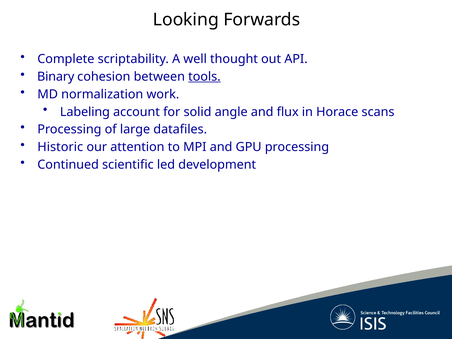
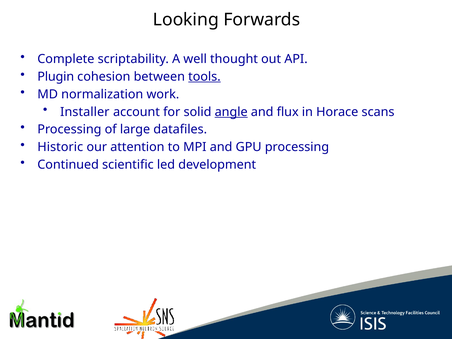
Binary: Binary -> Plugin
Labeling: Labeling -> Installer
angle underline: none -> present
